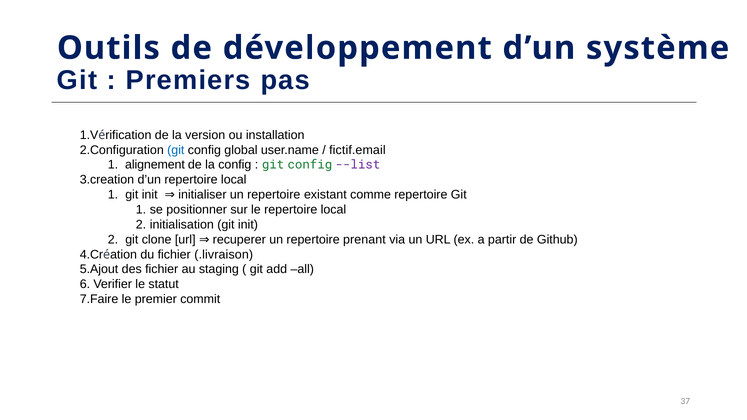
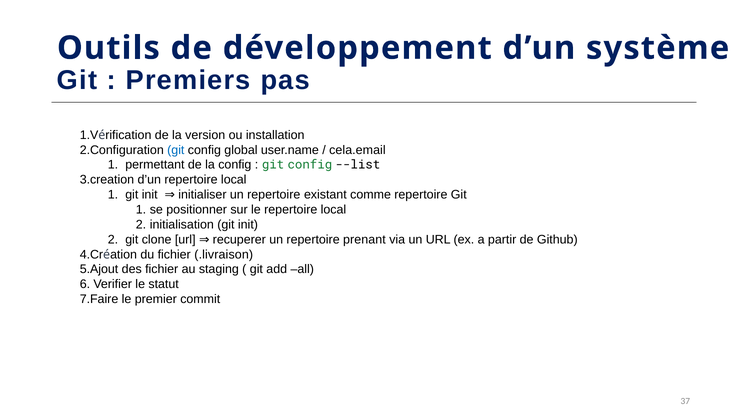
fictif.email: fictif.email -> cela.email
alignement: alignement -> permettant
--list colour: purple -> black
